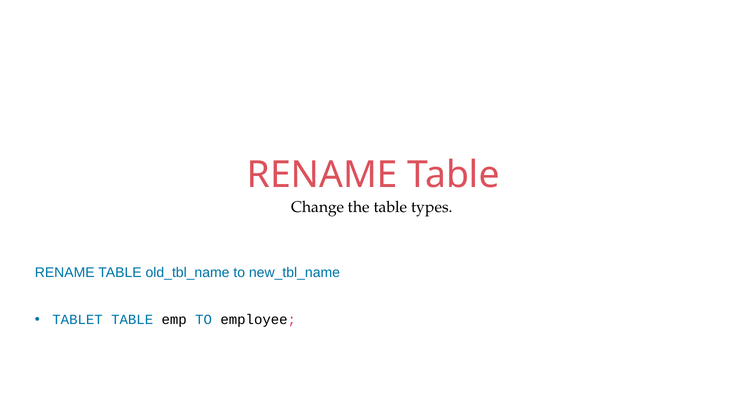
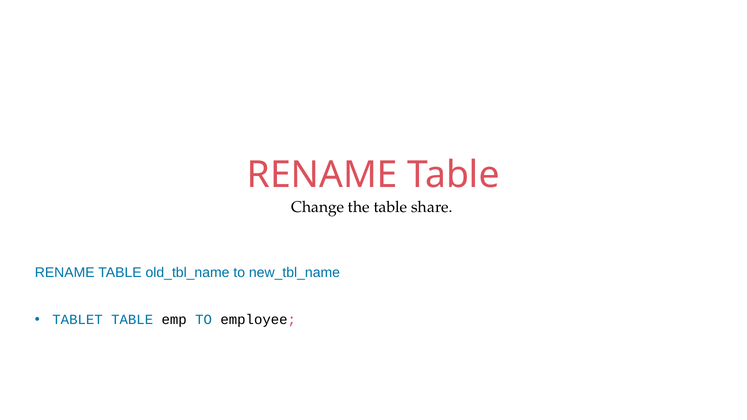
types: types -> share
